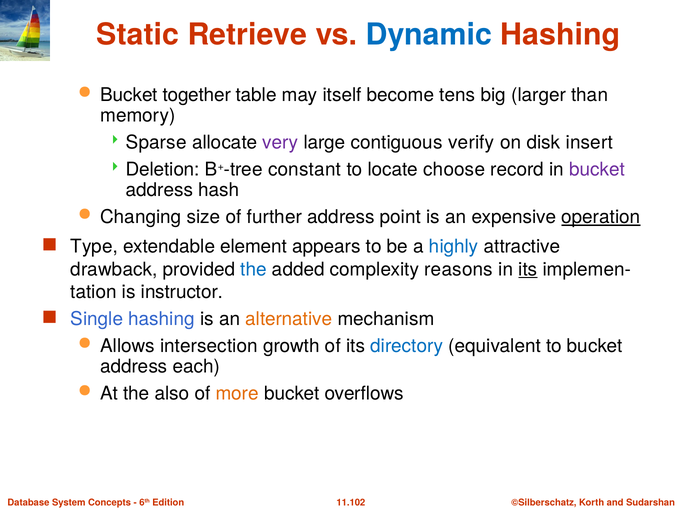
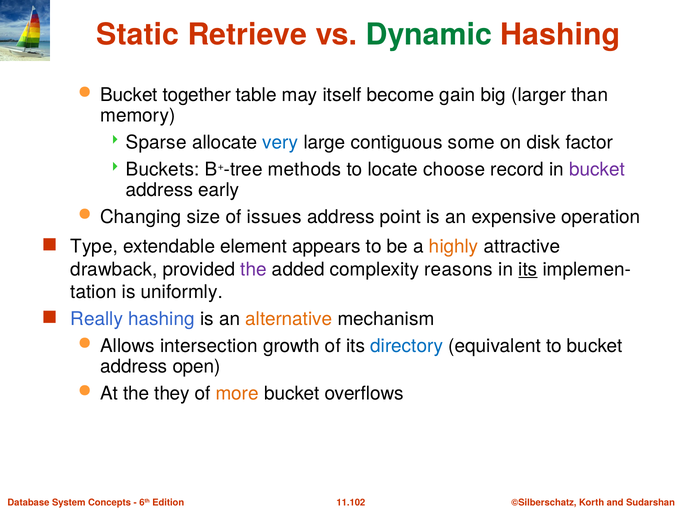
Dynamic colour: blue -> green
tens: tens -> gain
very colour: purple -> blue
verify: verify -> some
insert: insert -> factor
Deletion: Deletion -> Buckets
constant: constant -> methods
hash: hash -> early
further: further -> issues
operation underline: present -> none
highly colour: blue -> orange
the at (254, 270) colour: blue -> purple
instructor: instructor -> uniformly
Single: Single -> Really
each: each -> open
also: also -> they
